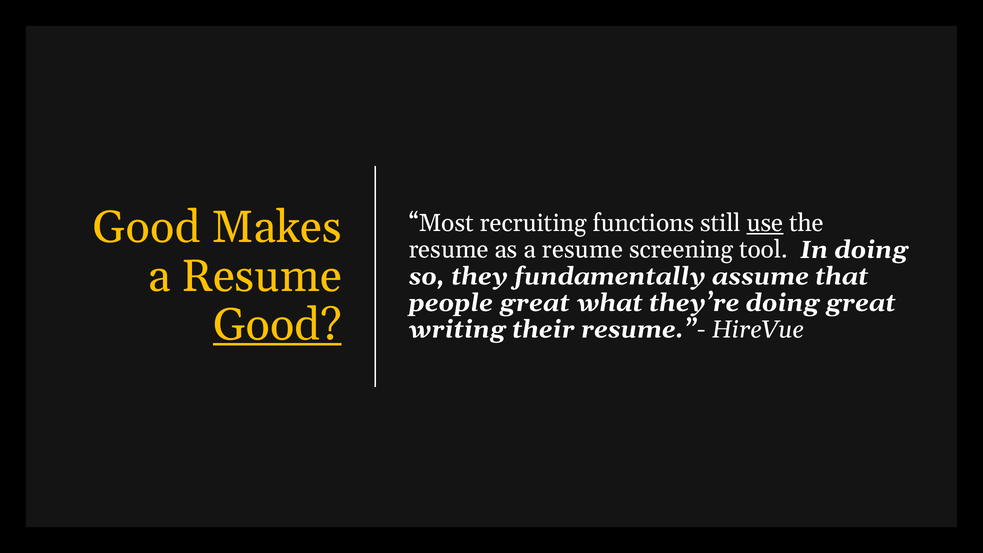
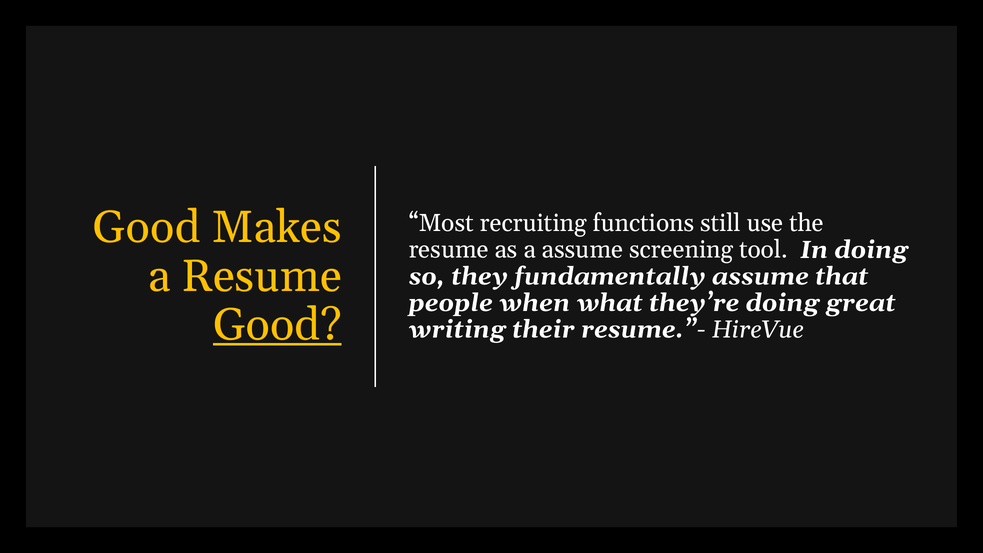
use underline: present -> none
as a resume: resume -> assume
people great: great -> when
